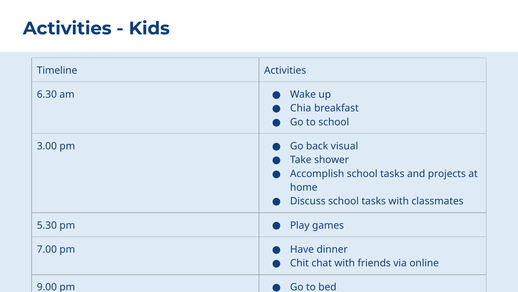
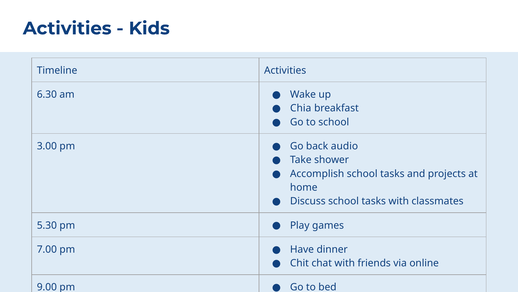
visual: visual -> audio
